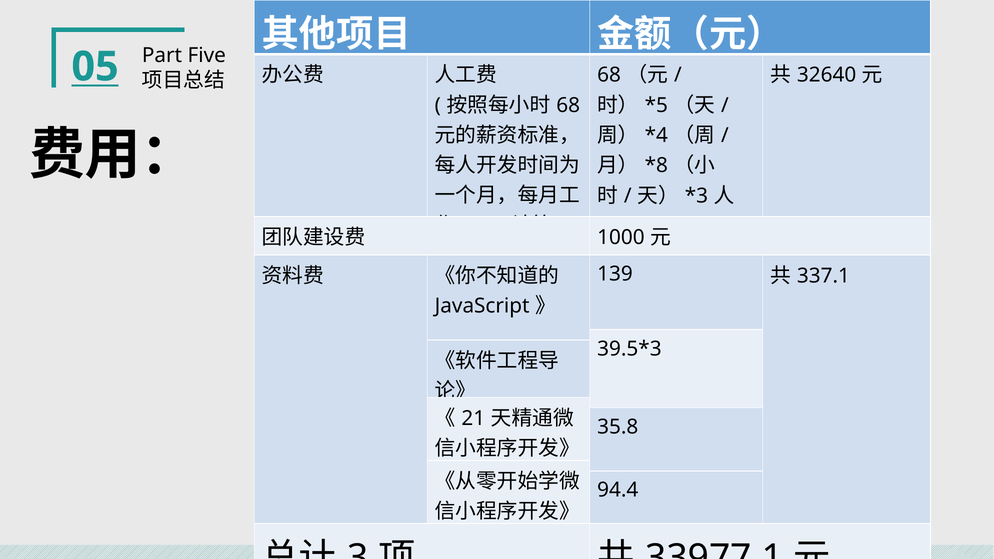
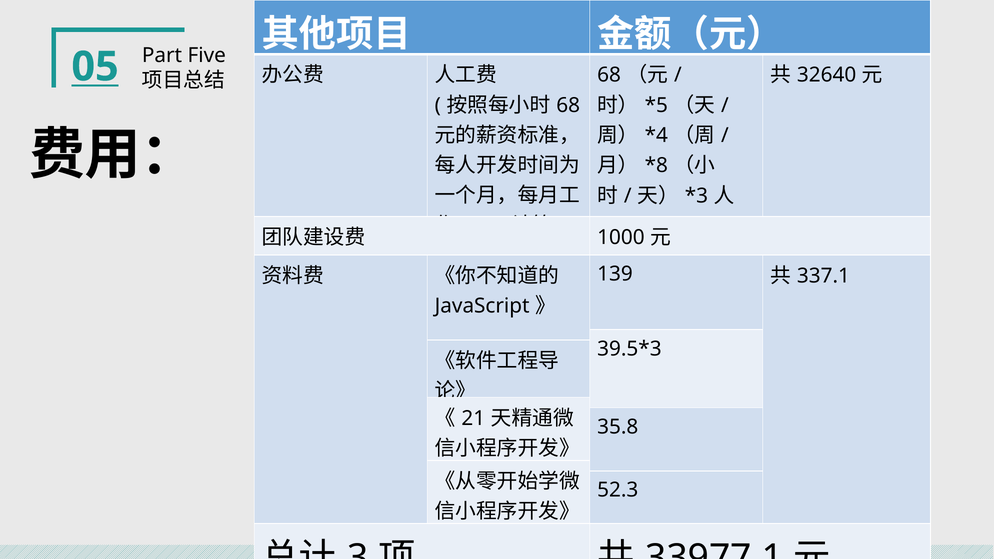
94.4: 94.4 -> 52.3
